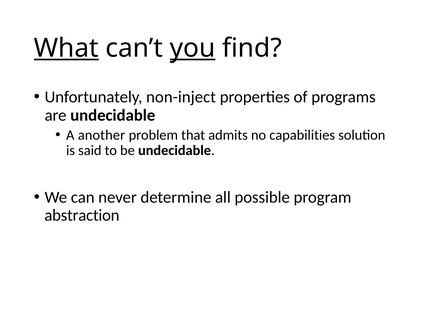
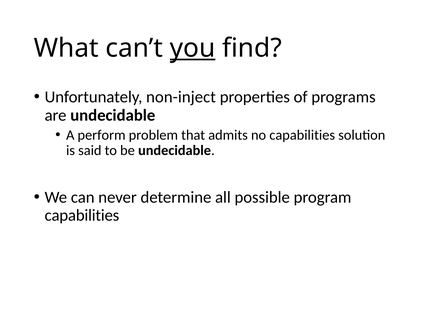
What underline: present -> none
another: another -> perform
abstraction at (82, 215): abstraction -> capabilities
